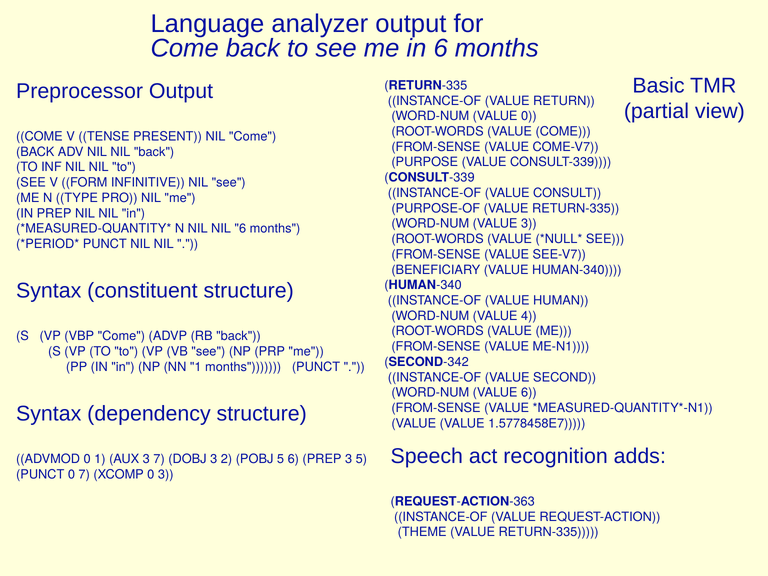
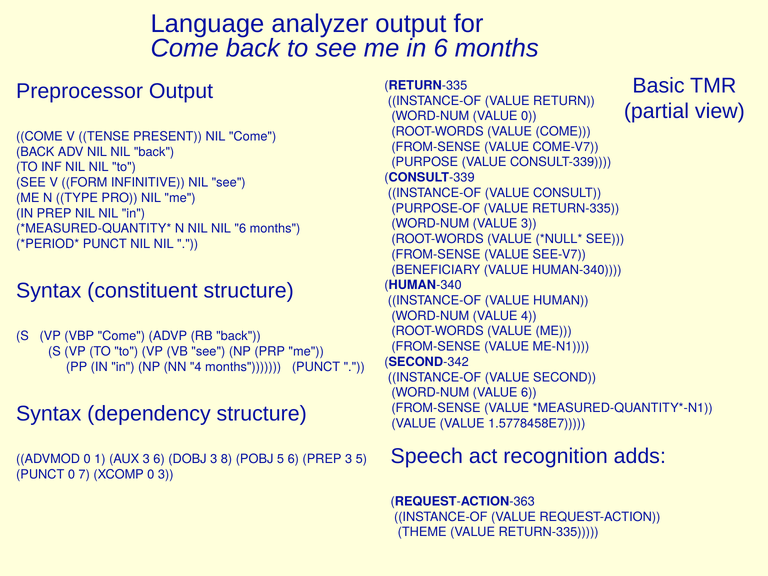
NN 1: 1 -> 4
3 7: 7 -> 6
2: 2 -> 8
